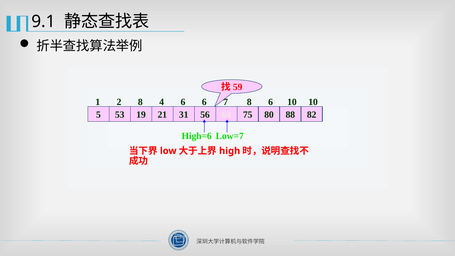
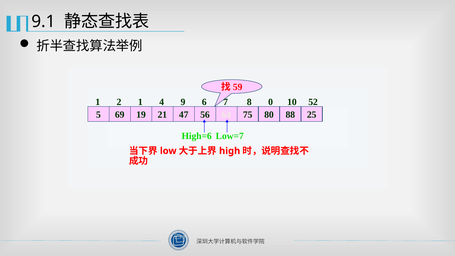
2 8: 8 -> 1
4 6: 6 -> 9
6 at (271, 102): 6 -> 0
10 10: 10 -> 52
53: 53 -> 69
31: 31 -> 47
82: 82 -> 25
